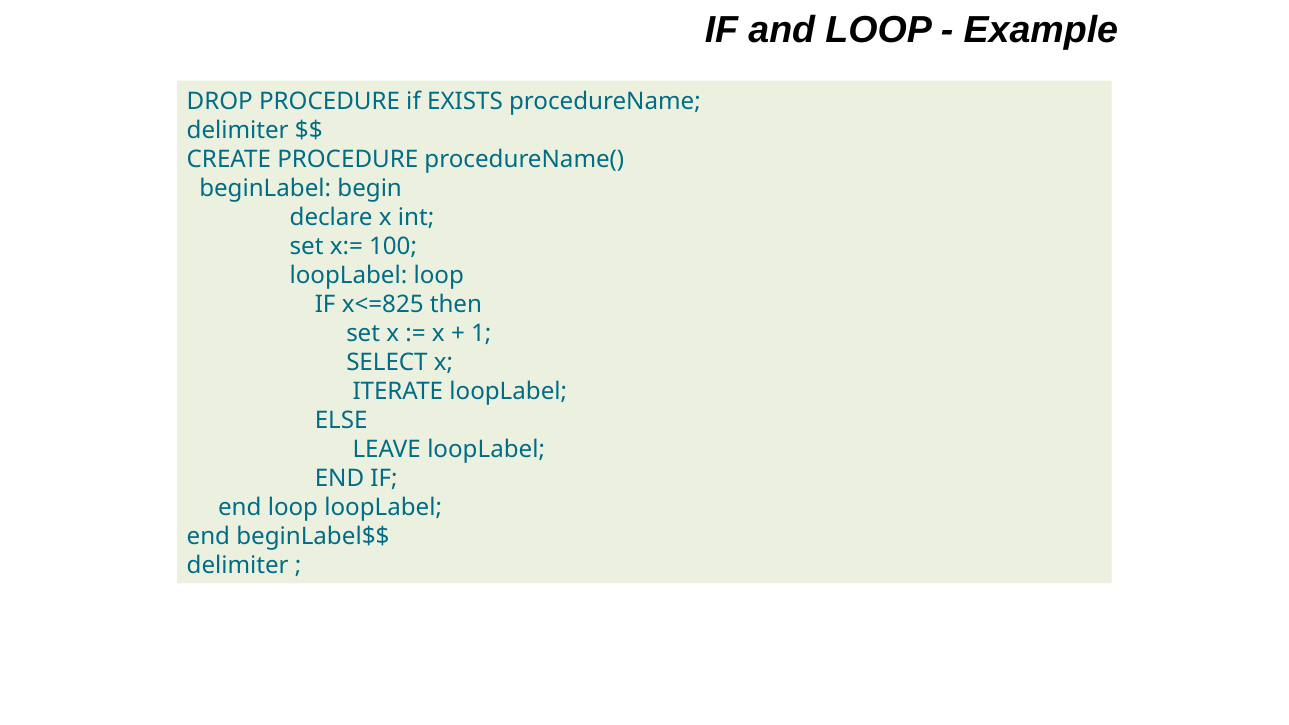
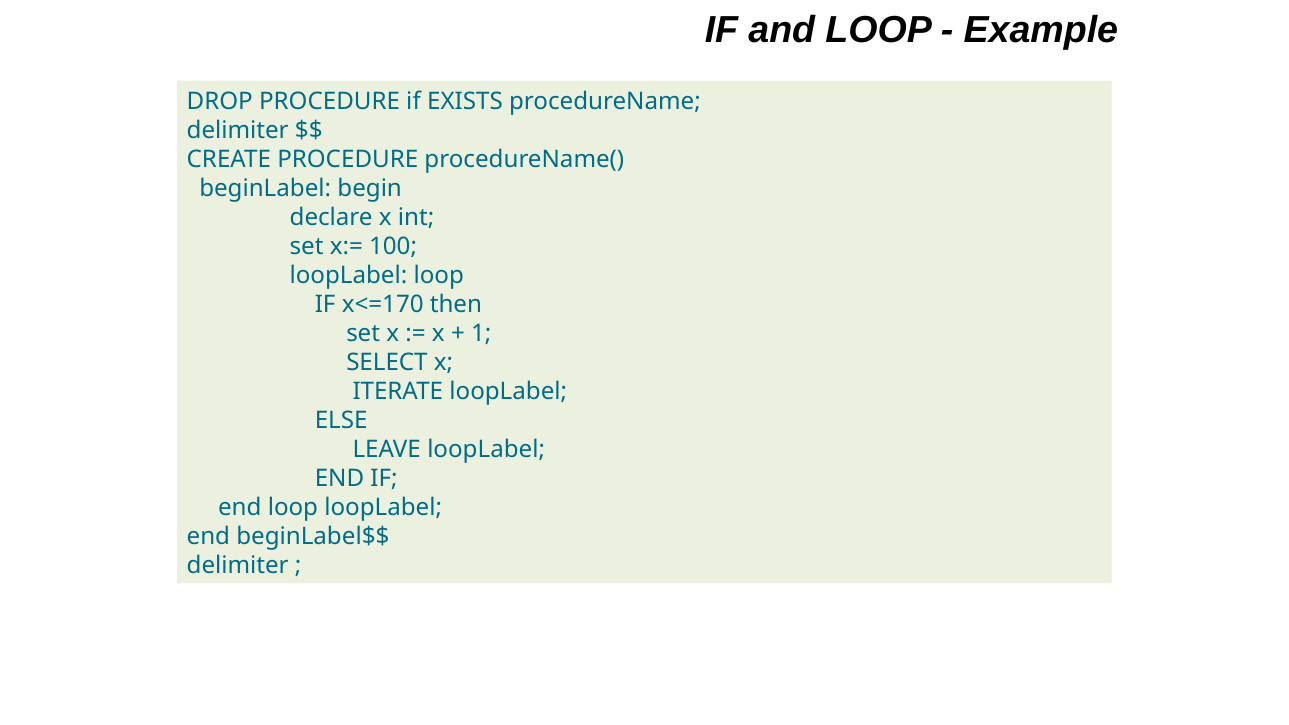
x<=825: x<=825 -> x<=170
